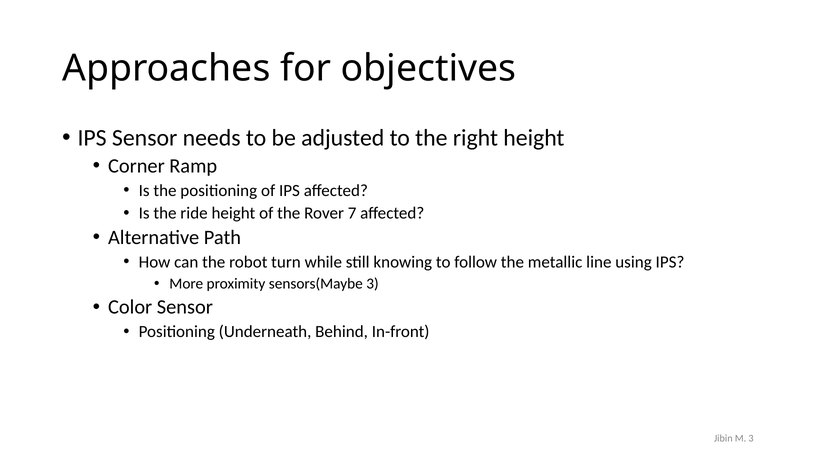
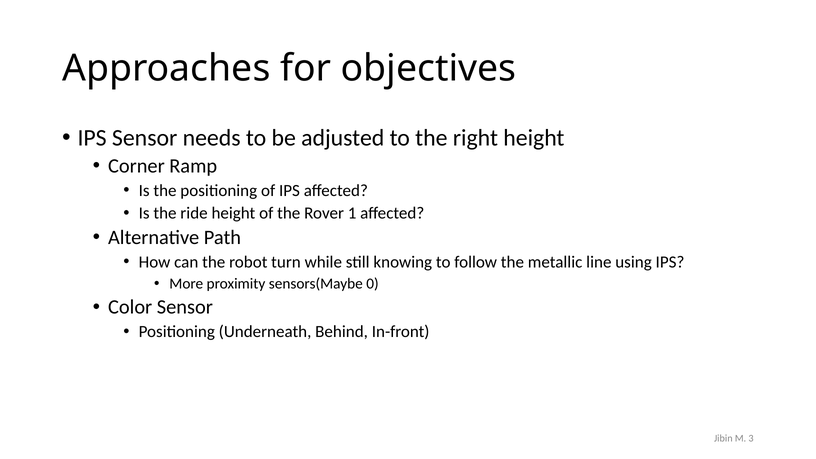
7: 7 -> 1
sensors(Maybe 3: 3 -> 0
